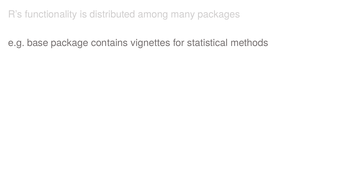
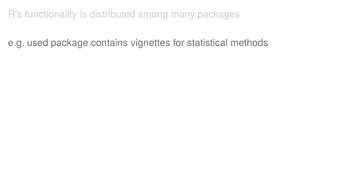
base: base -> used
